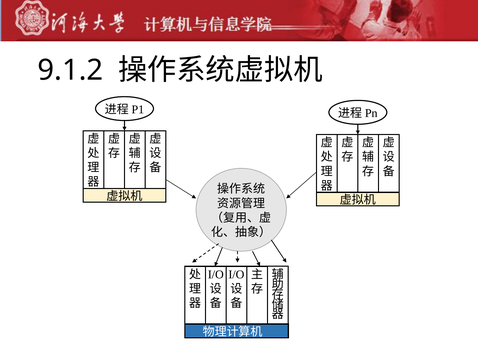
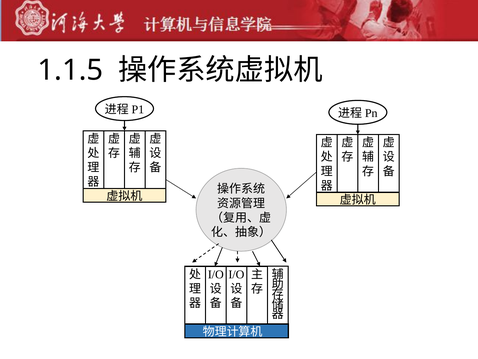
9.1.2: 9.1.2 -> 1.1.5
